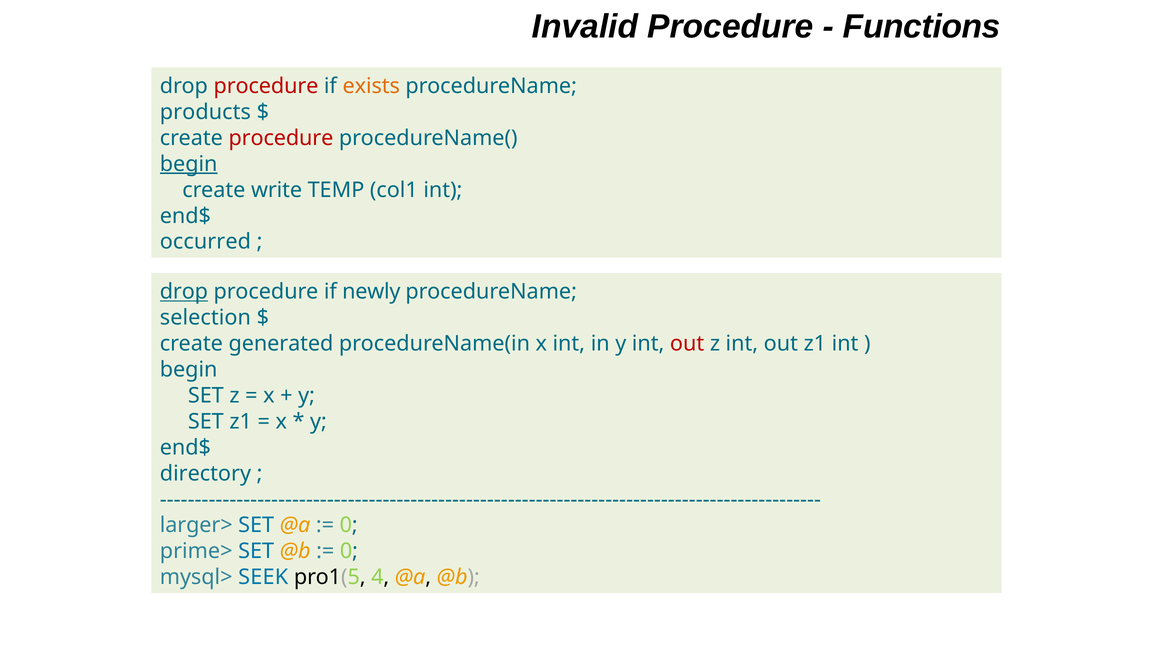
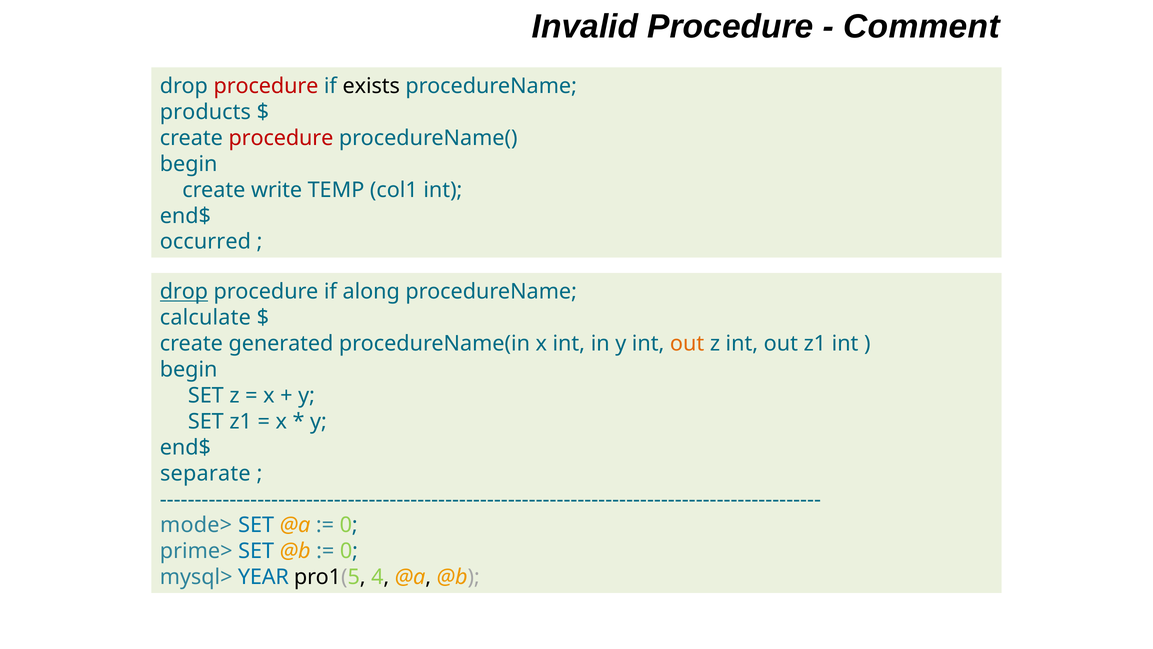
Functions: Functions -> Comment
exists colour: orange -> black
begin at (189, 164) underline: present -> none
newly: newly -> along
selection: selection -> calculate
out at (687, 343) colour: red -> orange
directory: directory -> separate
larger>: larger> -> mode>
SEEK: SEEK -> YEAR
